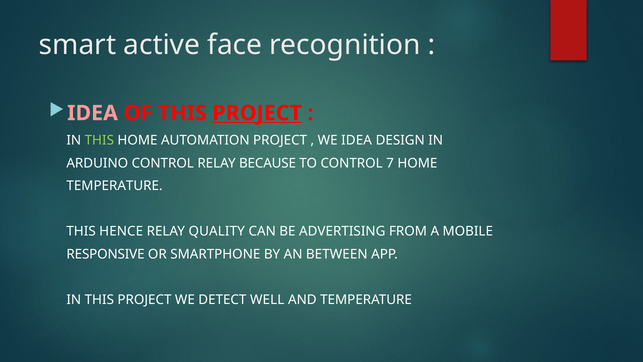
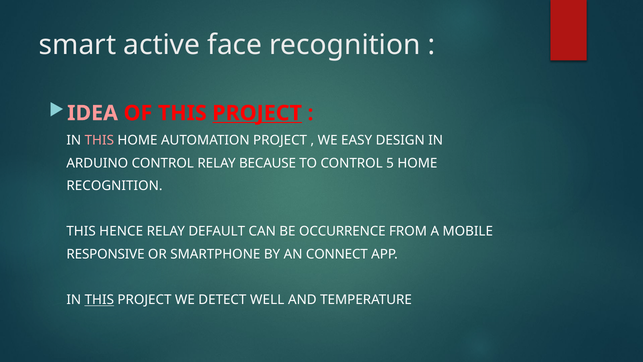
THIS at (99, 140) colour: light green -> pink
WE IDEA: IDEA -> EASY
7: 7 -> 5
TEMPERATURE at (115, 186): TEMPERATURE -> RECOGNITION
QUALITY: QUALITY -> DEFAULT
ADVERTISING: ADVERTISING -> OCCURRENCE
BETWEEN: BETWEEN -> CONNECT
THIS at (99, 300) underline: none -> present
